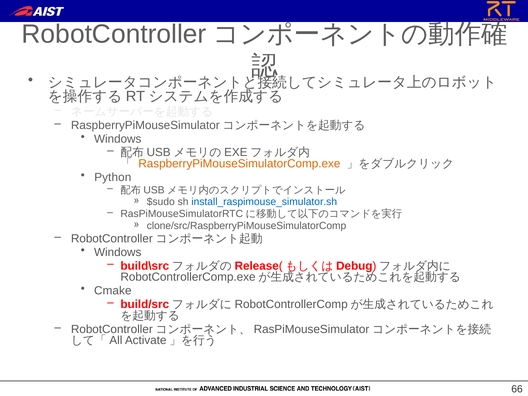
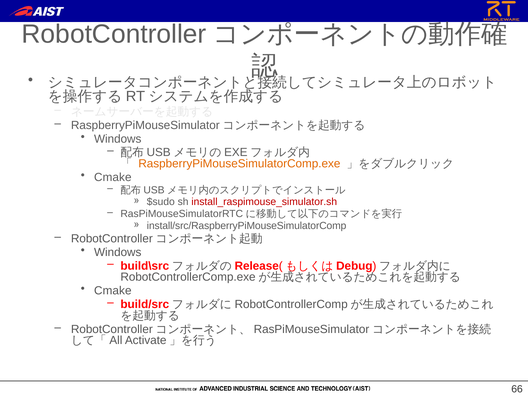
Python at (113, 177): Python -> Cmake
install_raspimouse_simulator.sh colour: blue -> red
clone/src/RaspberryPiMouseSimulatorComp: clone/src/RaspberryPiMouseSimulatorComp -> install/src/RaspberryPiMouseSimulatorComp
